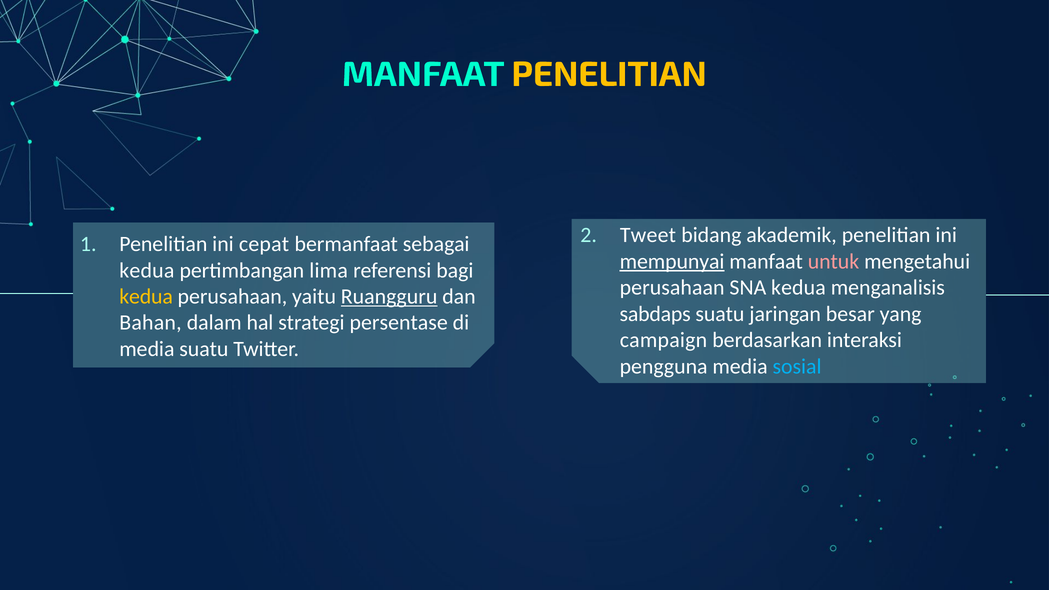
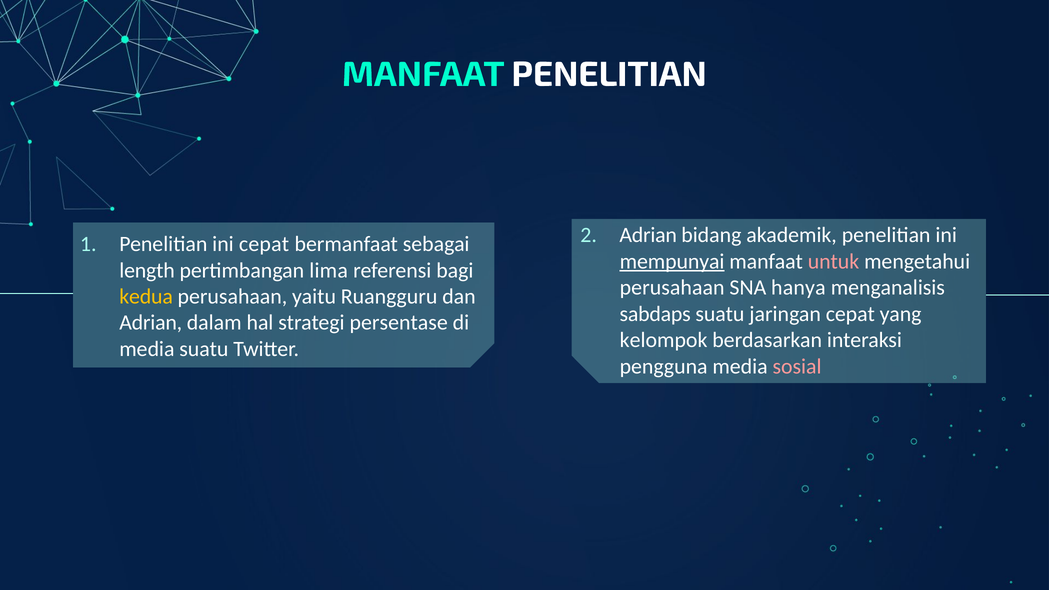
PENELITIAN at (609, 74) colour: yellow -> white
Tweet at (648, 235): Tweet -> Adrian
kedua at (147, 270): kedua -> length
SNA kedua: kedua -> hanya
Ruangguru underline: present -> none
jaringan besar: besar -> cepat
Bahan at (150, 323): Bahan -> Adrian
campaign: campaign -> kelompok
sosial colour: light blue -> pink
